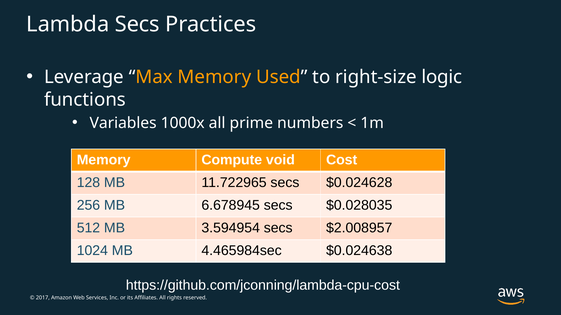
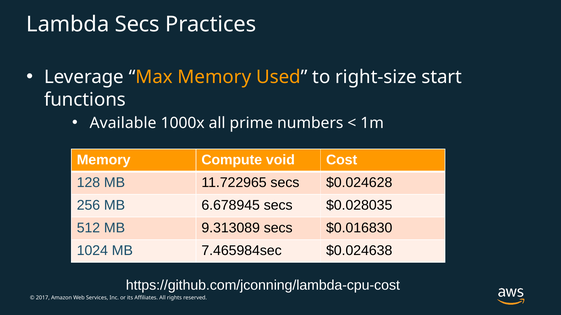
logic: logic -> start
Variables: Variables -> Available
3.594954: 3.594954 -> 9.313089
$2.008957: $2.008957 -> $0.016830
4.465984sec: 4.465984sec -> 7.465984sec
